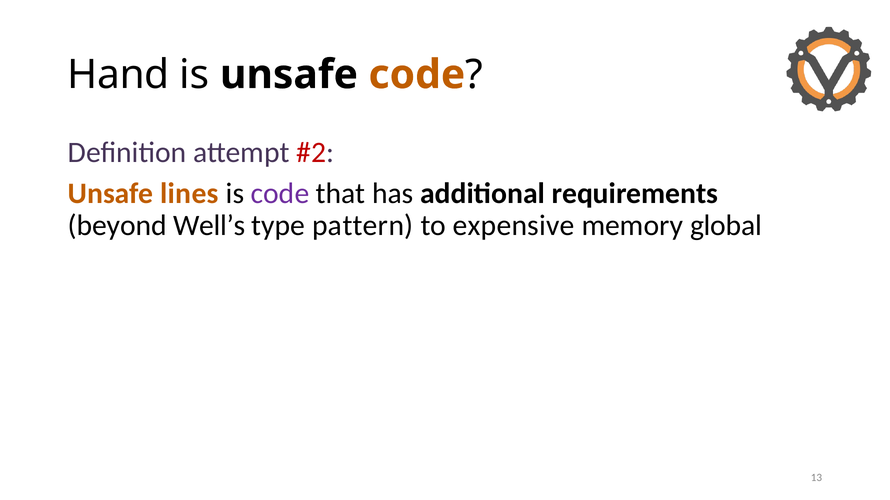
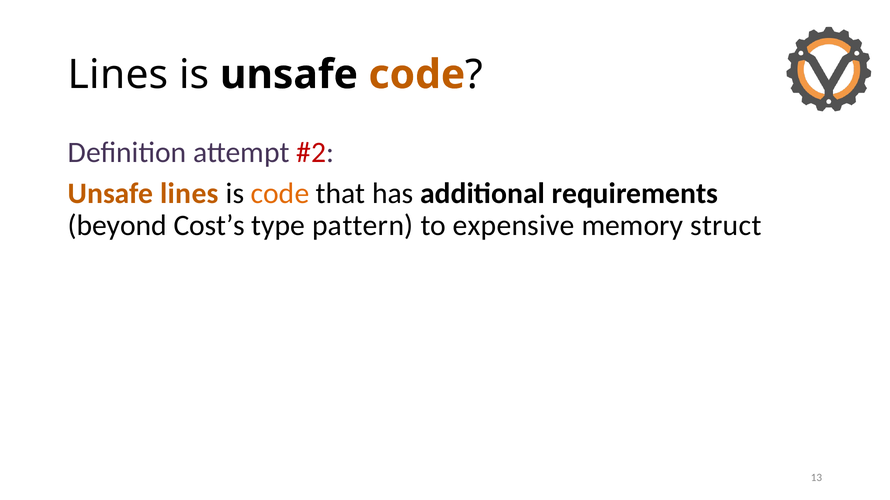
Hand at (118, 75): Hand -> Lines
code at (280, 194) colour: purple -> orange
Well’s: Well’s -> Cost’s
global: global -> struct
